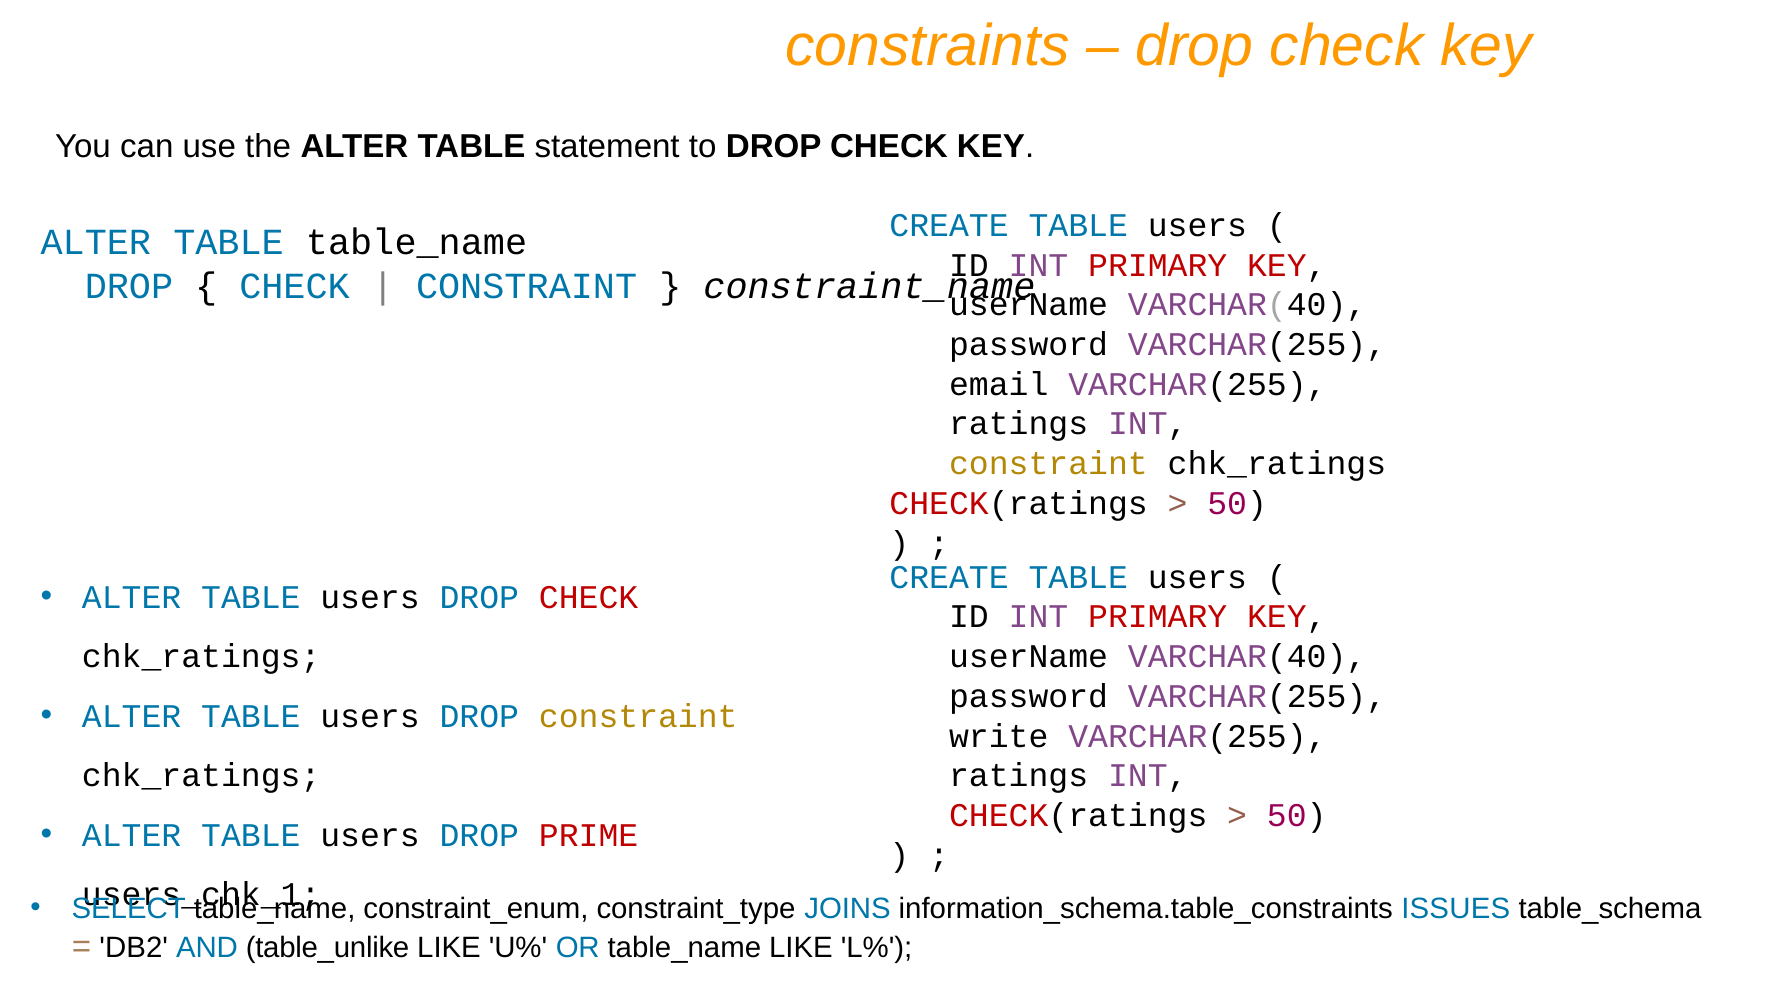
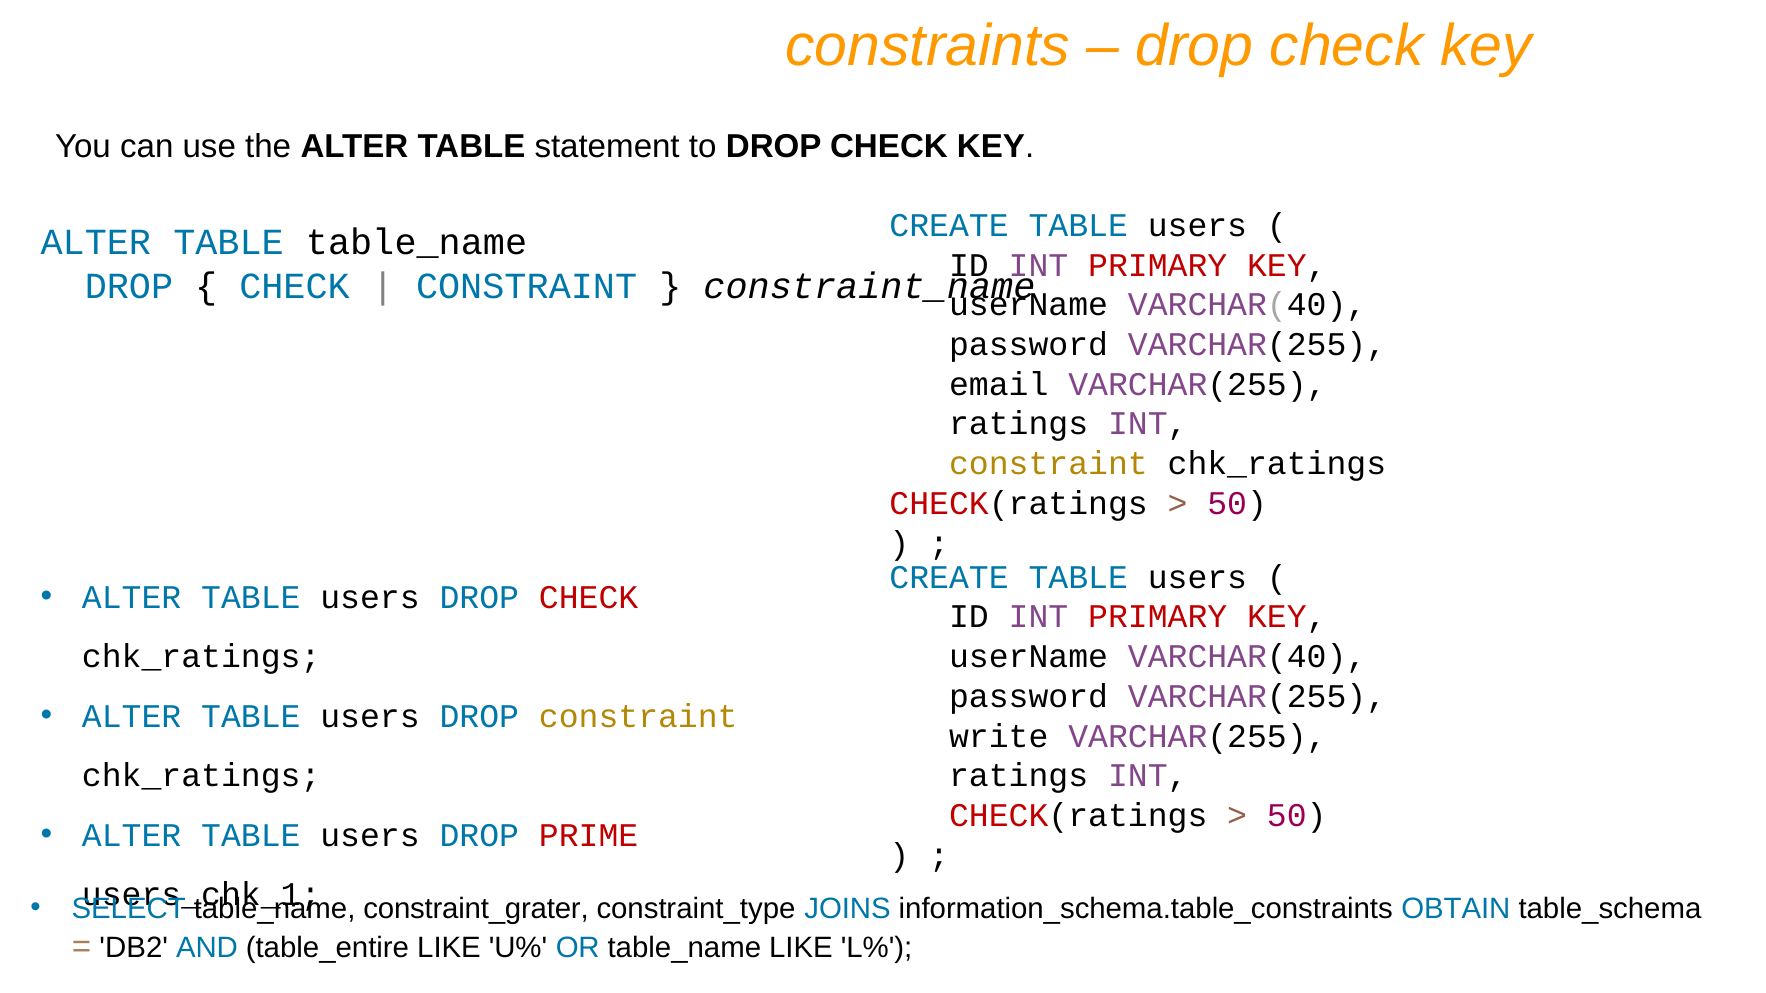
constraint_enum: constraint_enum -> constraint_grater
ISSUES: ISSUES -> OBTAIN
table_unlike: table_unlike -> table_entire
